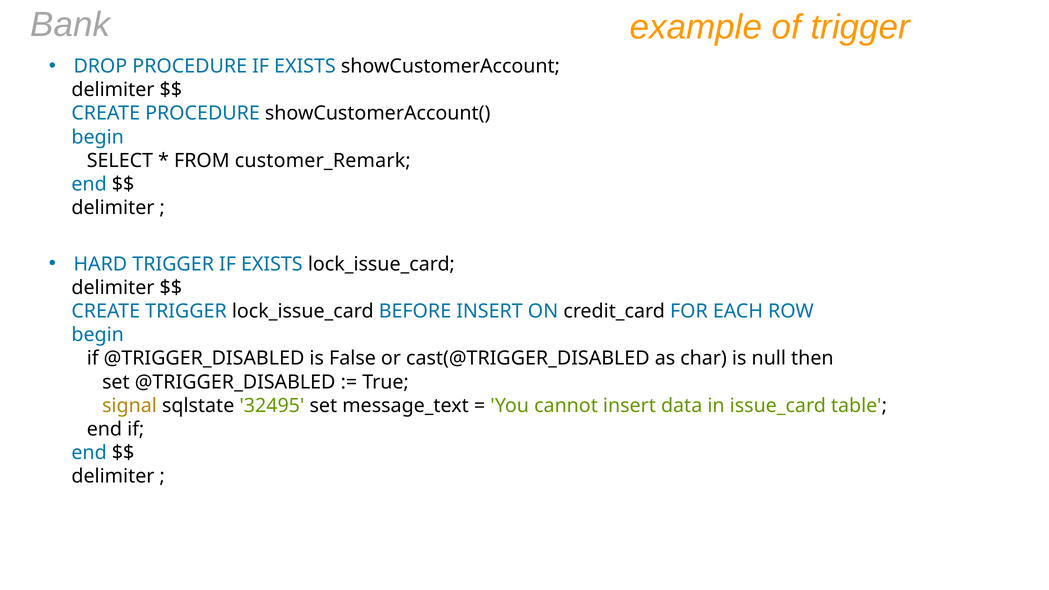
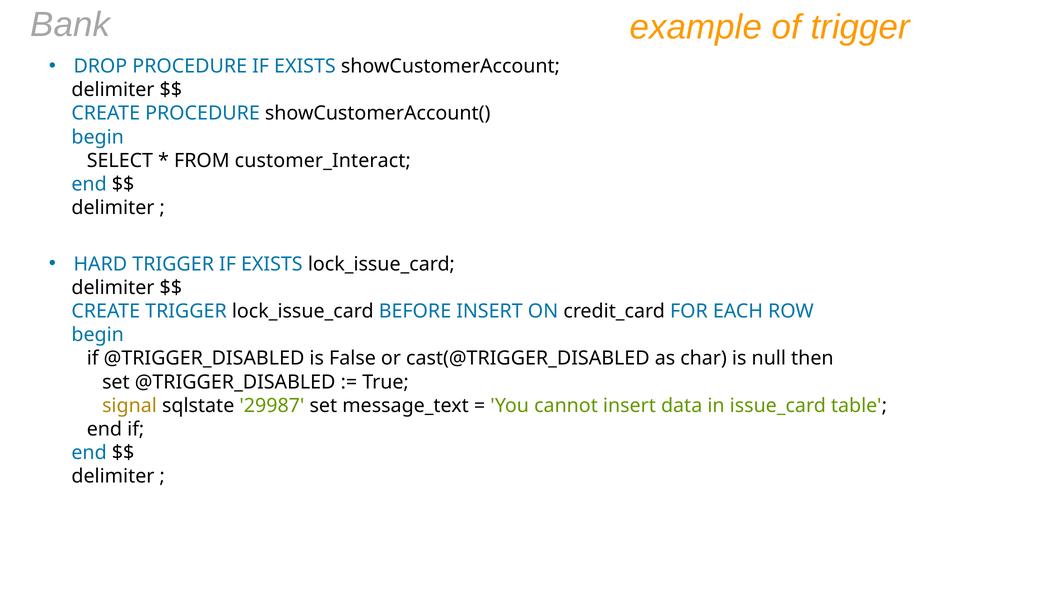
customer_Remark: customer_Remark -> customer_Interact
32495: 32495 -> 29987
